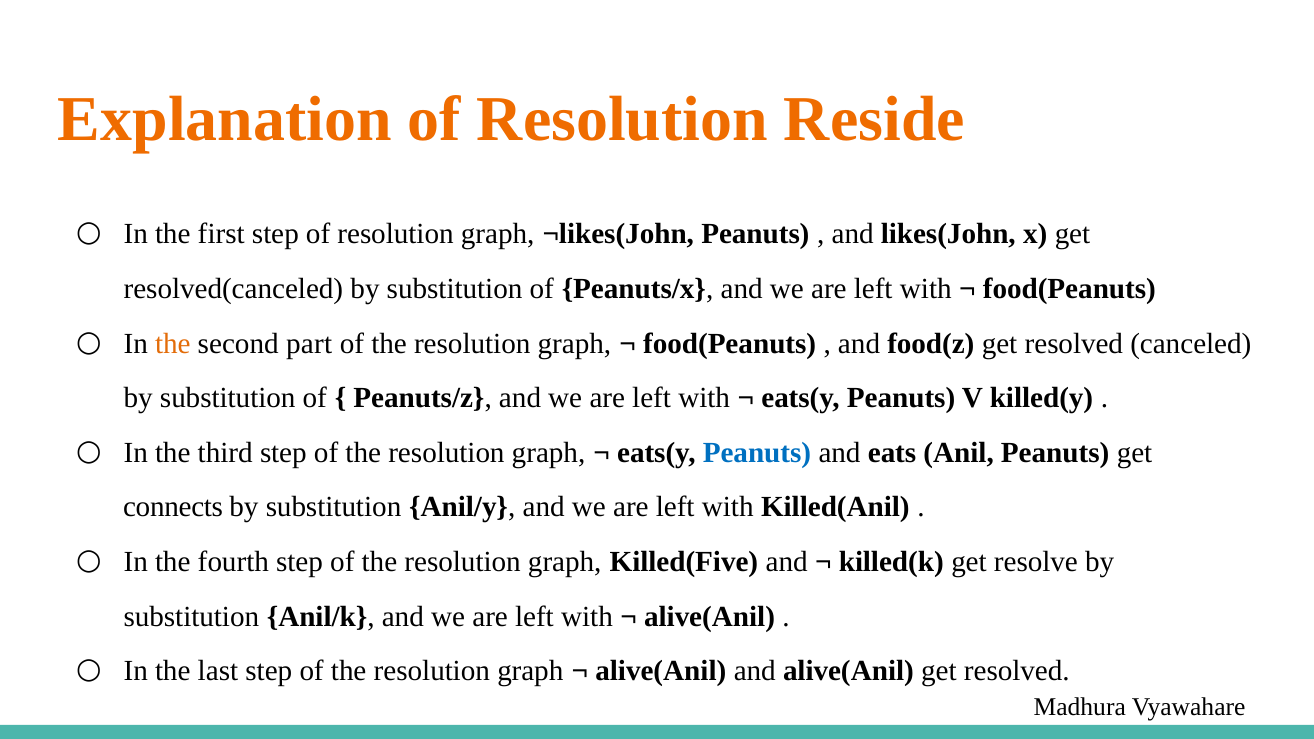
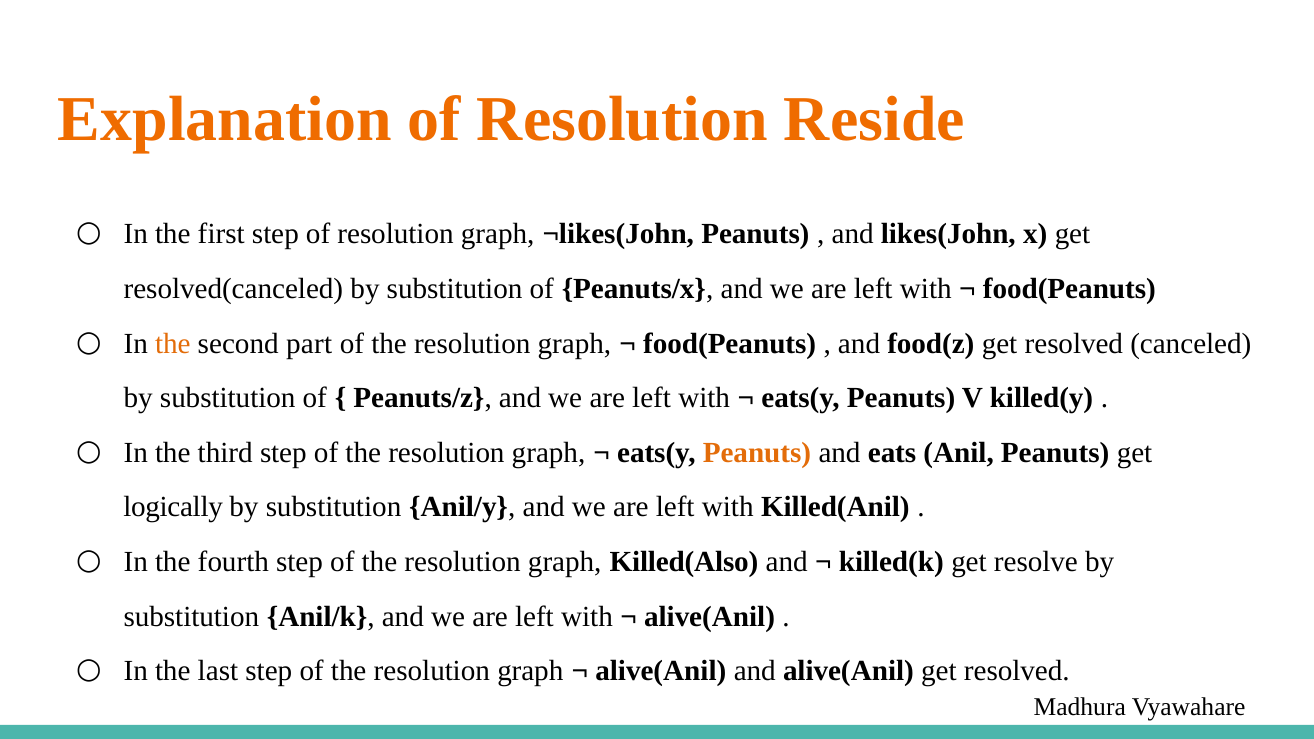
Peanuts at (757, 453) colour: blue -> orange
connects: connects -> logically
Killed(Five: Killed(Five -> Killed(Also
